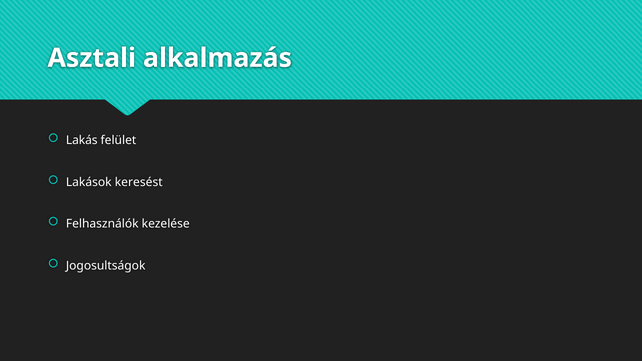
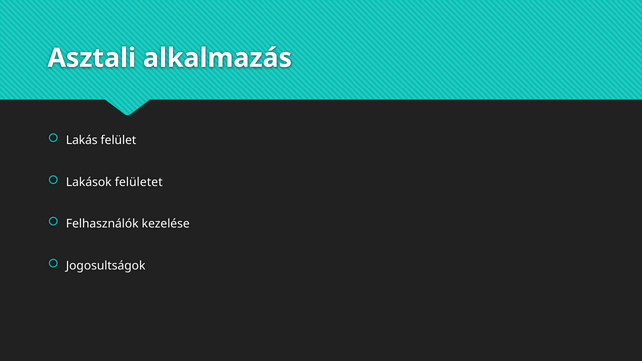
keresést: keresést -> felületet
